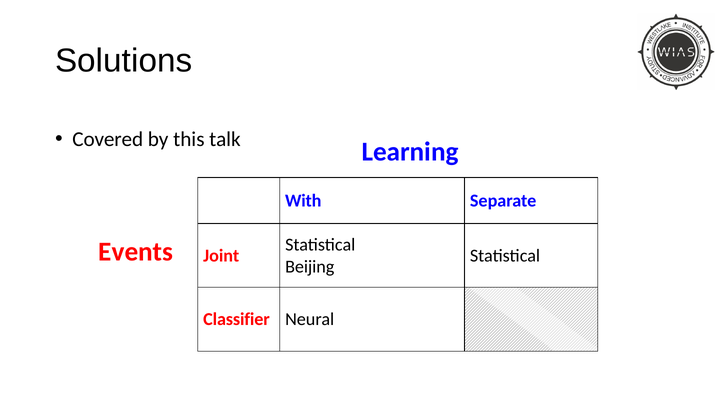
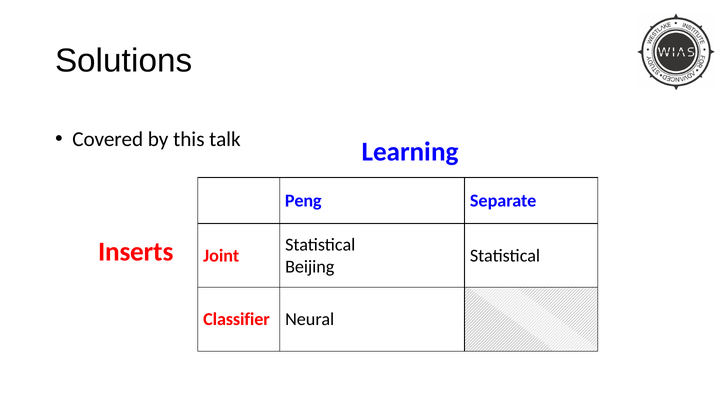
With: With -> Peng
Events: Events -> Inserts
